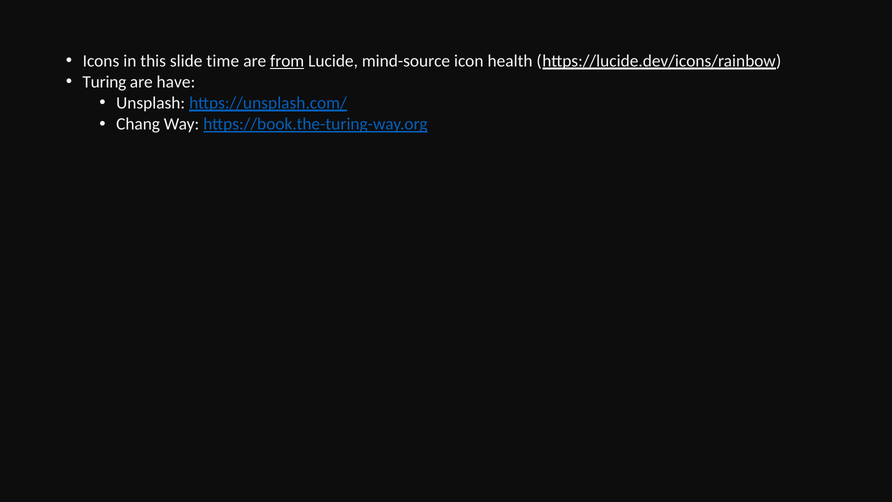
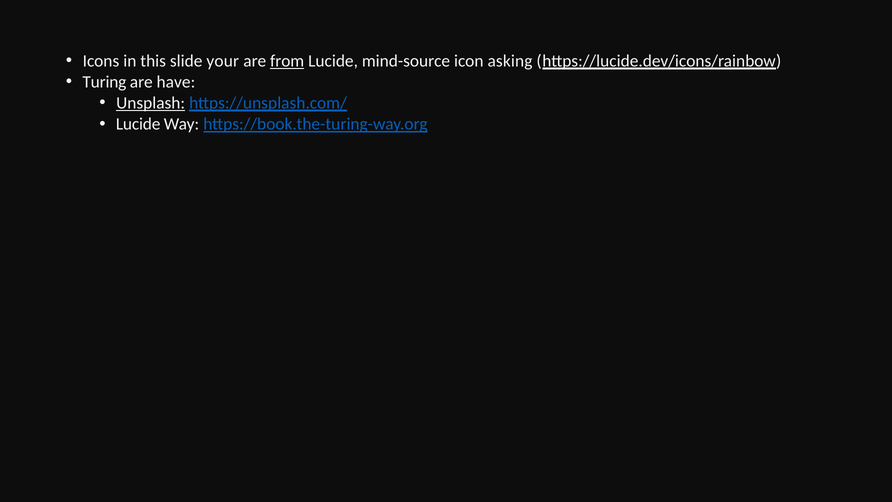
time: time -> your
health: health -> asking
Unsplash underline: none -> present
Chang at (138, 124): Chang -> Lucide
